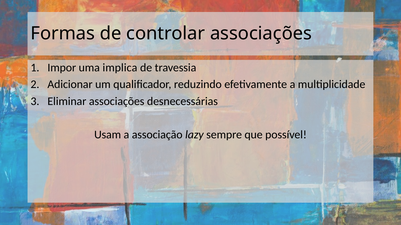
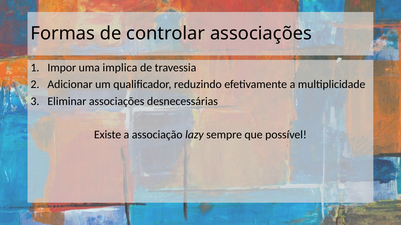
Usam: Usam -> Existe
